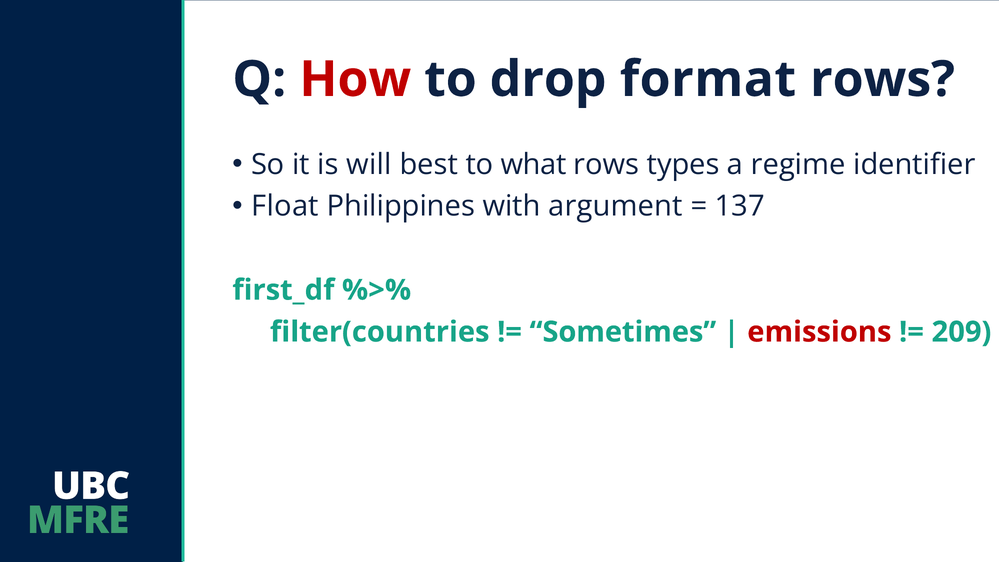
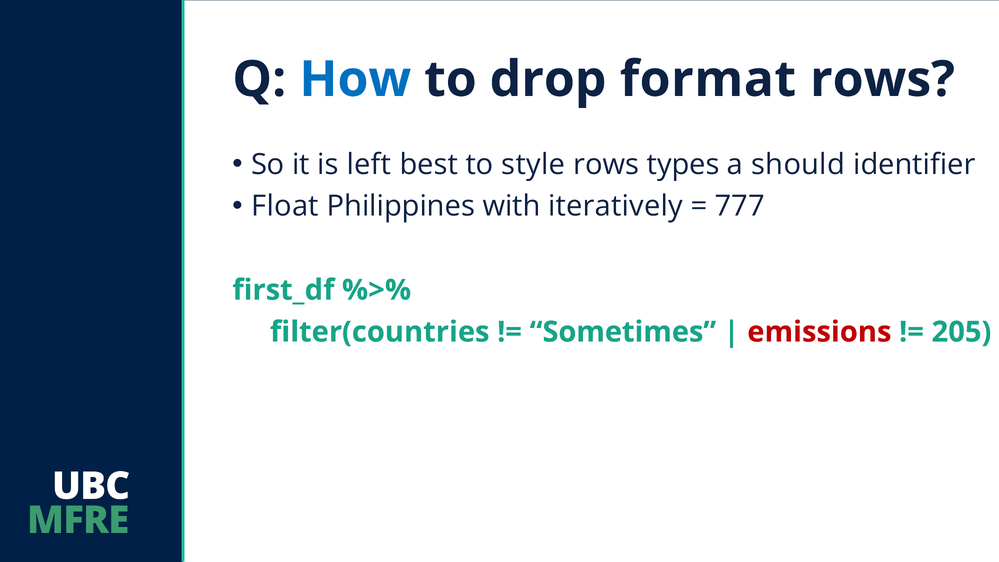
How colour: red -> blue
will: will -> left
what: what -> style
regime: regime -> should
argument: argument -> iteratively
137: 137 -> 777
209: 209 -> 205
